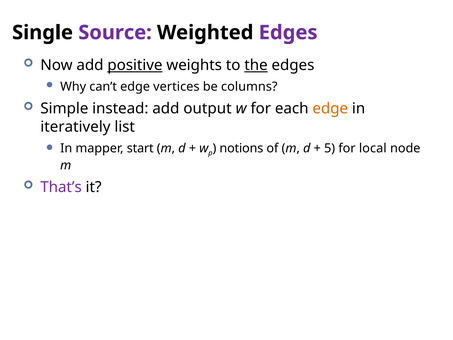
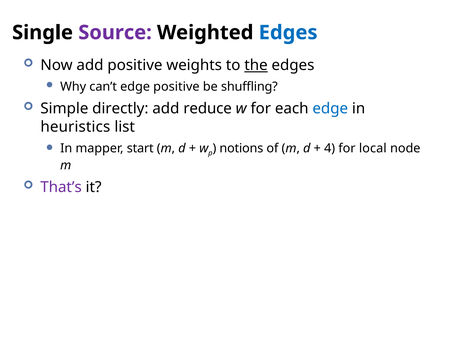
Edges at (288, 33) colour: purple -> blue
positive at (135, 65) underline: present -> none
edge vertices: vertices -> positive
columns: columns -> shuffling
instead: instead -> directly
output: output -> reduce
edge at (330, 109) colour: orange -> blue
iteratively: iteratively -> heuristics
5: 5 -> 4
